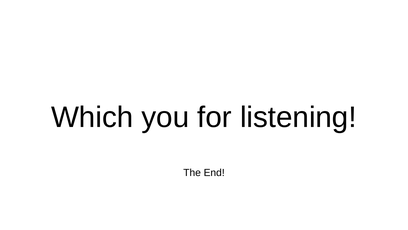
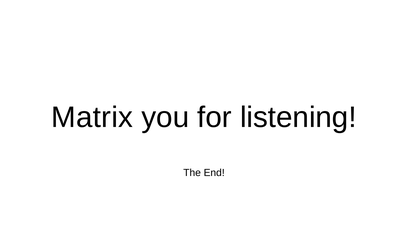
Which: Which -> Matrix
